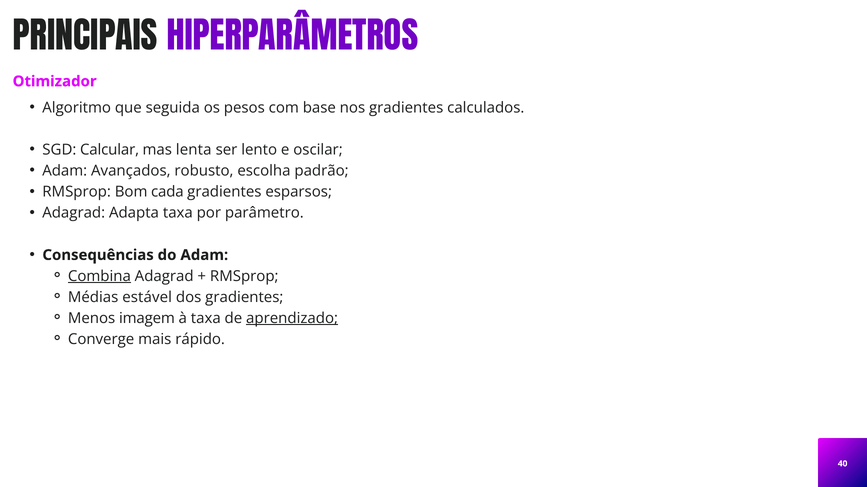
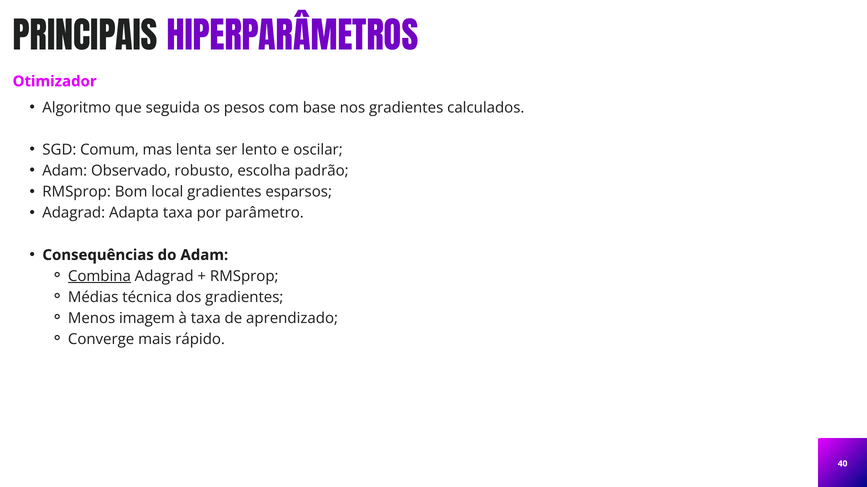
Calcular: Calcular -> Comum
Avançados: Avançados -> Observado
cada: cada -> local
estável: estável -> técnica
aprendizado underline: present -> none
